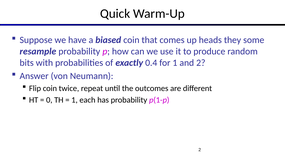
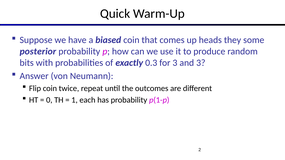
resample: resample -> posterior
0.4: 0.4 -> 0.3
for 1: 1 -> 3
and 2: 2 -> 3
